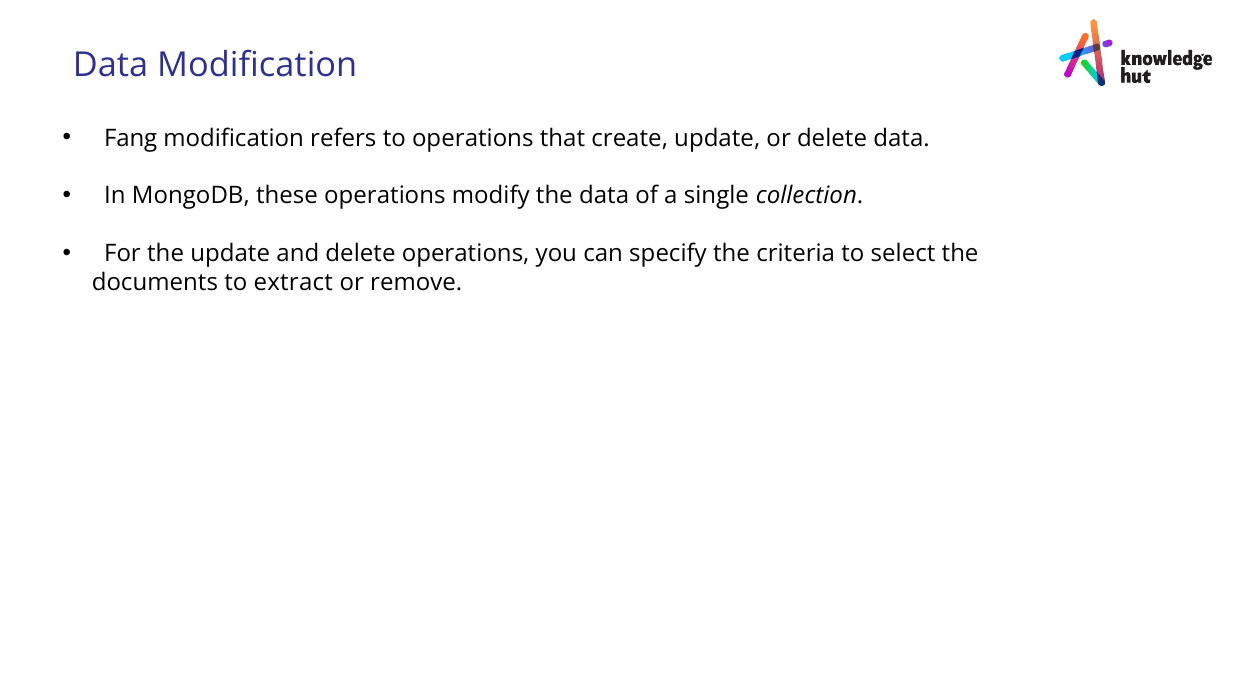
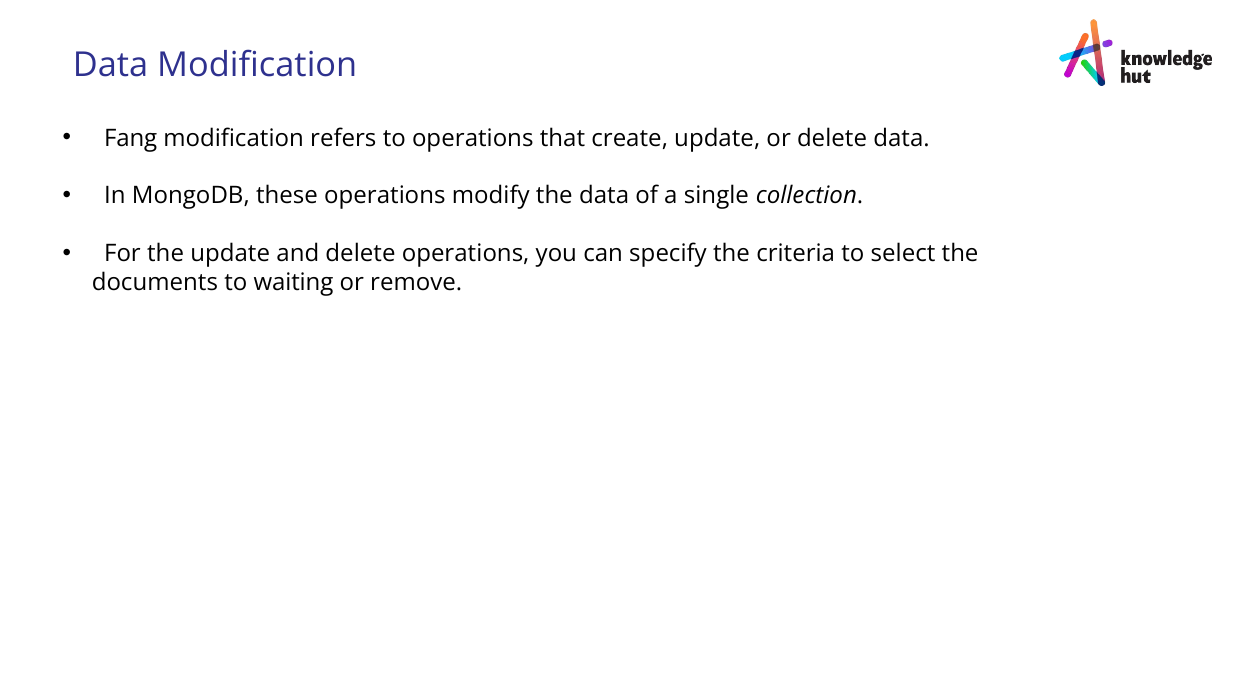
extract: extract -> waiting
